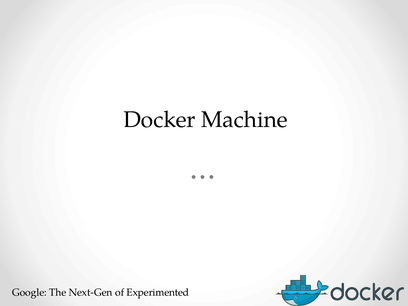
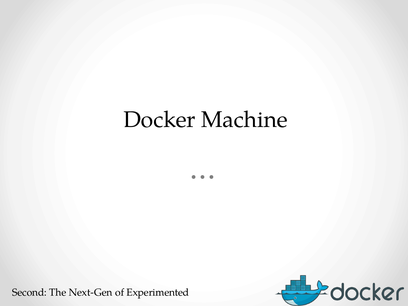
Google: Google -> Second
